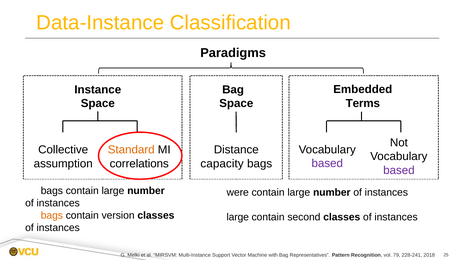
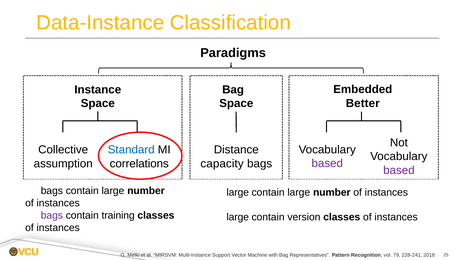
Terms: Terms -> Better
Standard colour: orange -> blue
were at (238, 192): were -> large
bags at (52, 215) colour: orange -> purple
version: version -> training
second: second -> version
